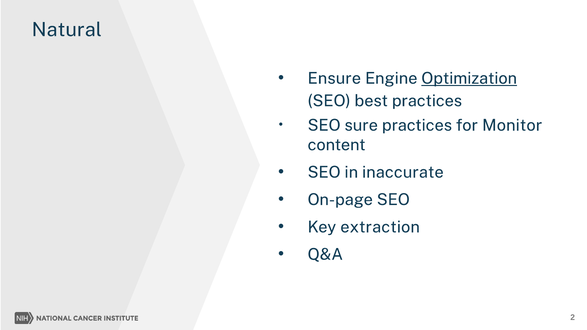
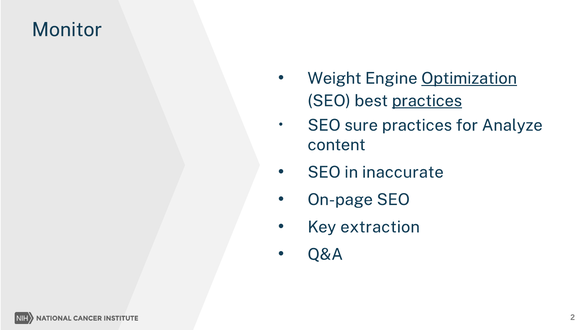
Natural: Natural -> Monitor
Ensure: Ensure -> Weight
practices at (427, 101) underline: none -> present
Monitor: Monitor -> Analyze
